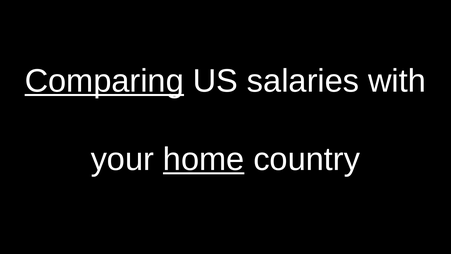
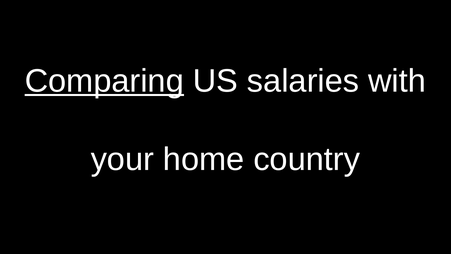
home underline: present -> none
